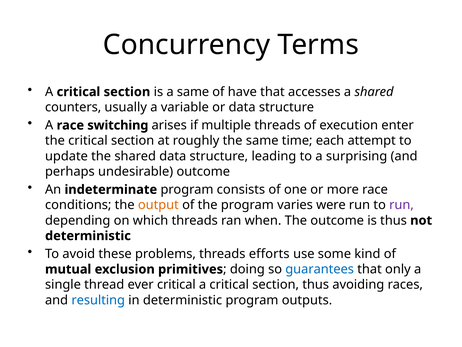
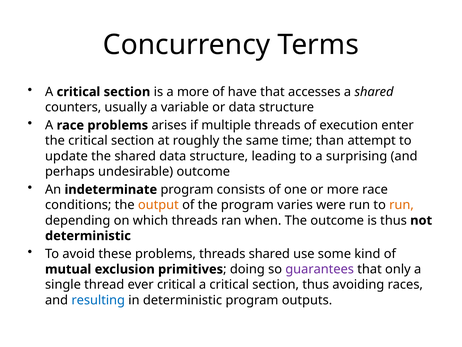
a same: same -> more
race switching: switching -> problems
each: each -> than
run at (401, 205) colour: purple -> orange
threads efforts: efforts -> shared
guarantees colour: blue -> purple
